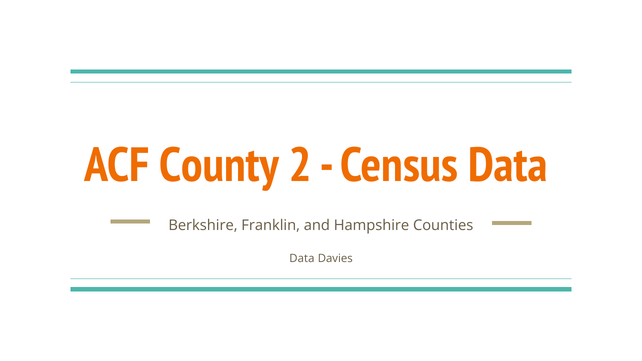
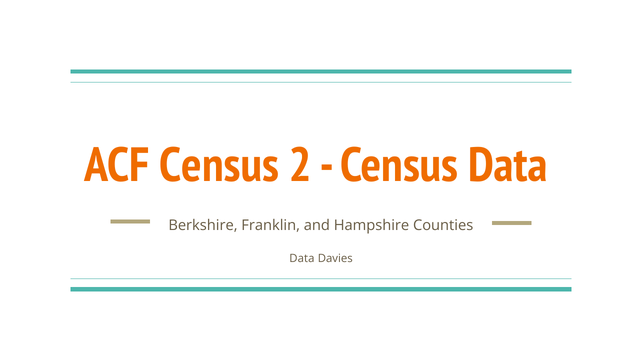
ACF County: County -> Census
